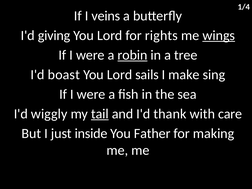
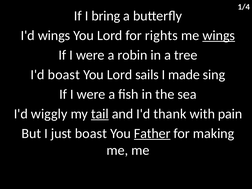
veins: veins -> bring
I'd giving: giving -> wings
robin underline: present -> none
make: make -> made
care: care -> pain
just inside: inside -> boast
Father underline: none -> present
